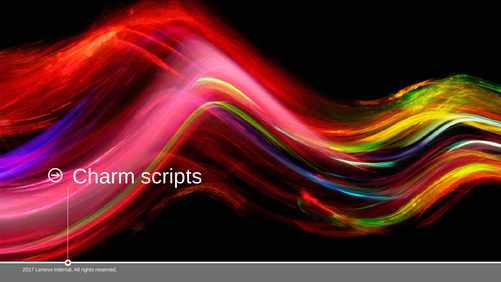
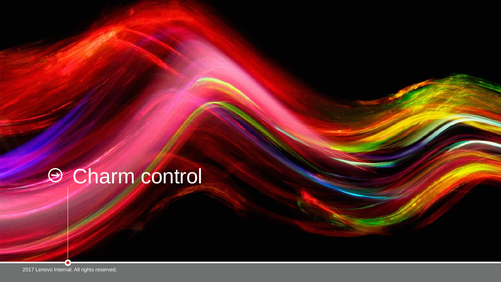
scripts: scripts -> control
